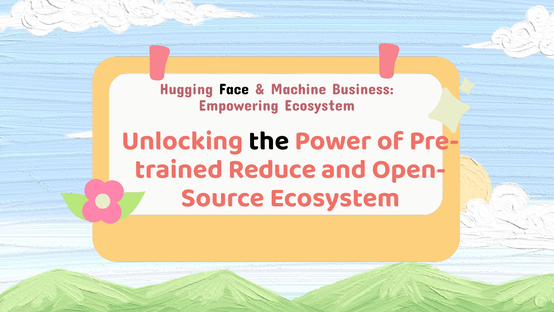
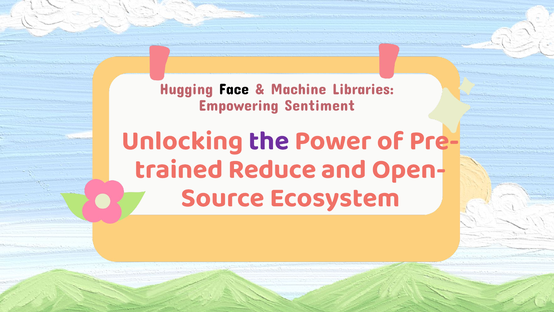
Business: Business -> Libraries
Empowering Ecosystem: Ecosystem -> Sentiment
the colour: black -> purple
